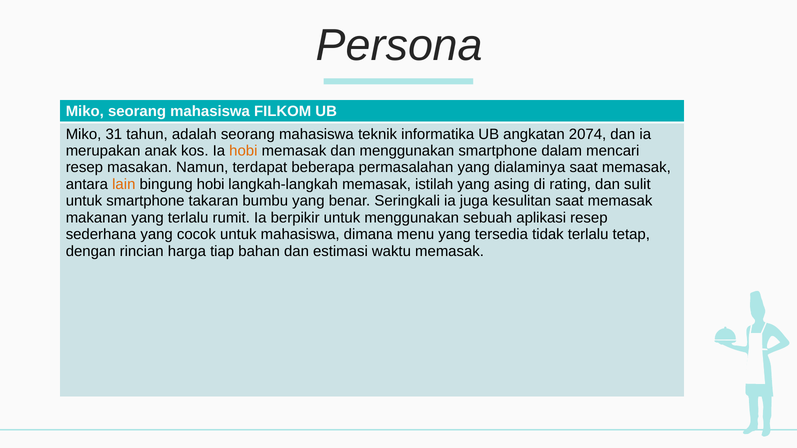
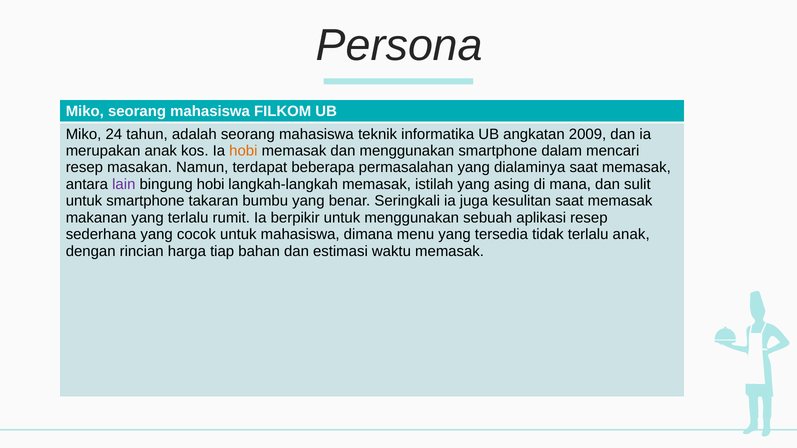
31: 31 -> 24
2074: 2074 -> 2009
lain colour: orange -> purple
rating: rating -> mana
terlalu tetap: tetap -> anak
